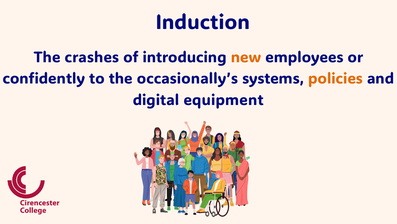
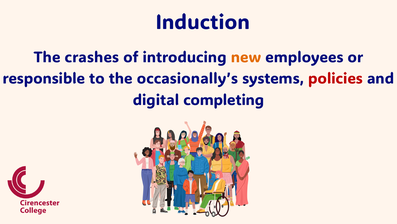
confidently: confidently -> responsible
policies colour: orange -> red
equipment: equipment -> completing
